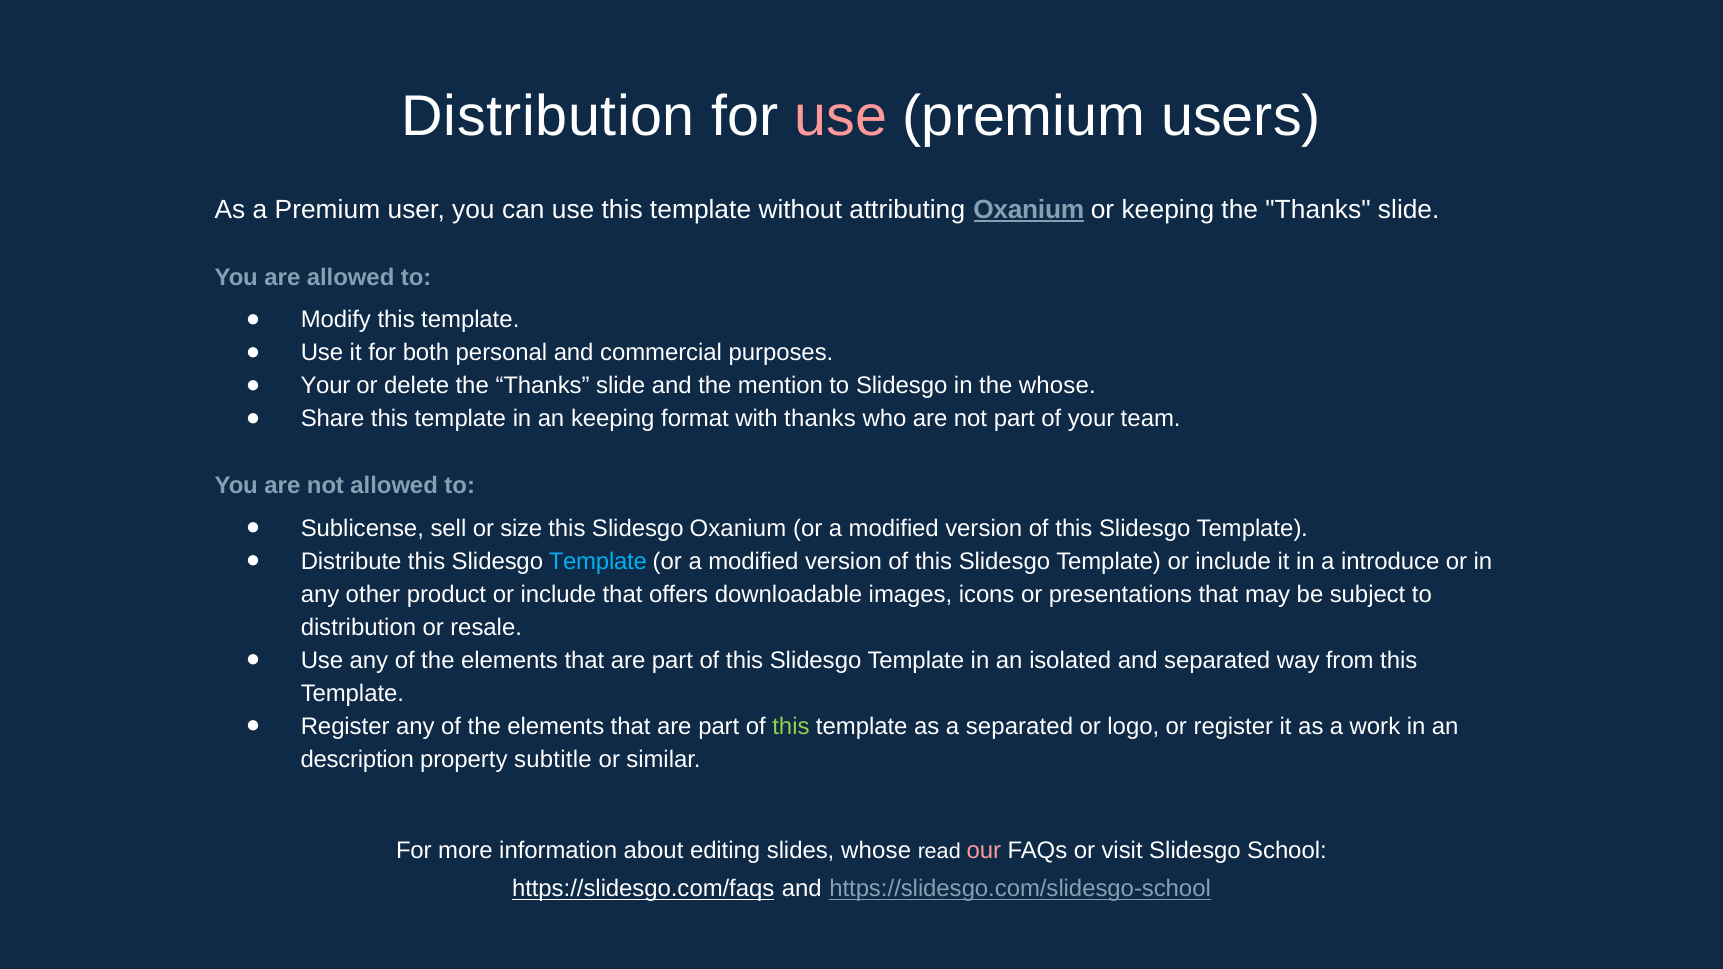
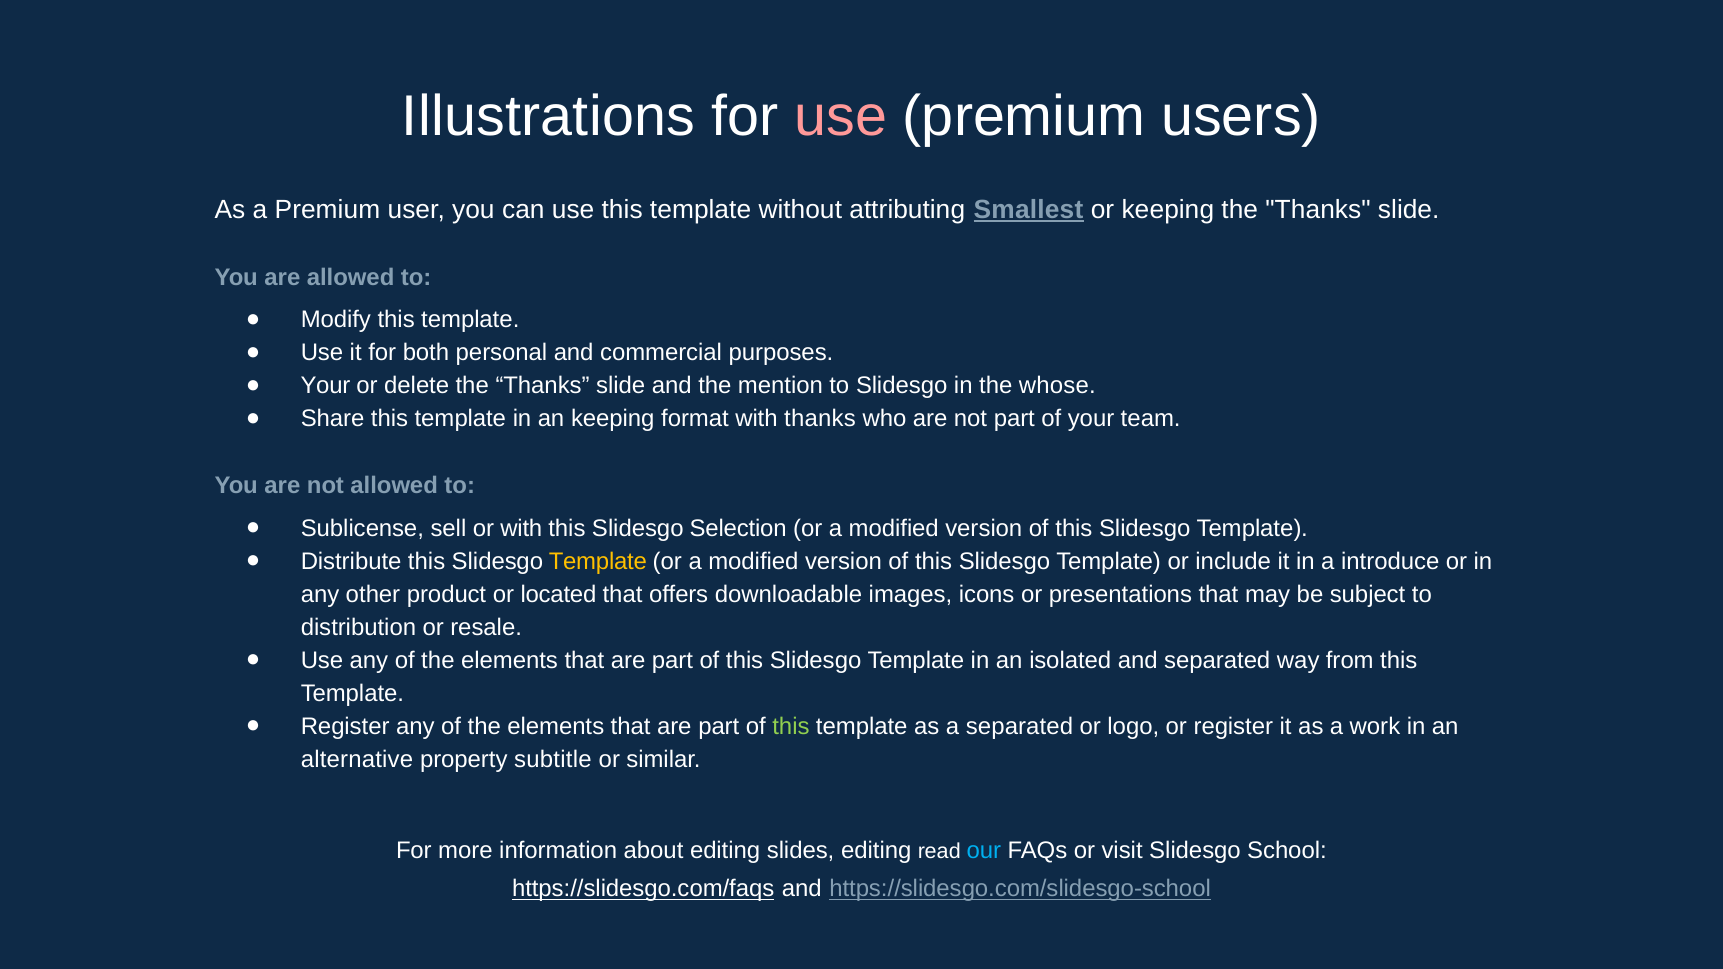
Distribution at (548, 117): Distribution -> Illustrations
attributing Oxanium: Oxanium -> Smallest
or size: size -> with
Slidesgo Oxanium: Oxanium -> Selection
Template at (598, 561) colour: light blue -> yellow
product or include: include -> located
description: description -> alternative
slides whose: whose -> editing
our colour: pink -> light blue
